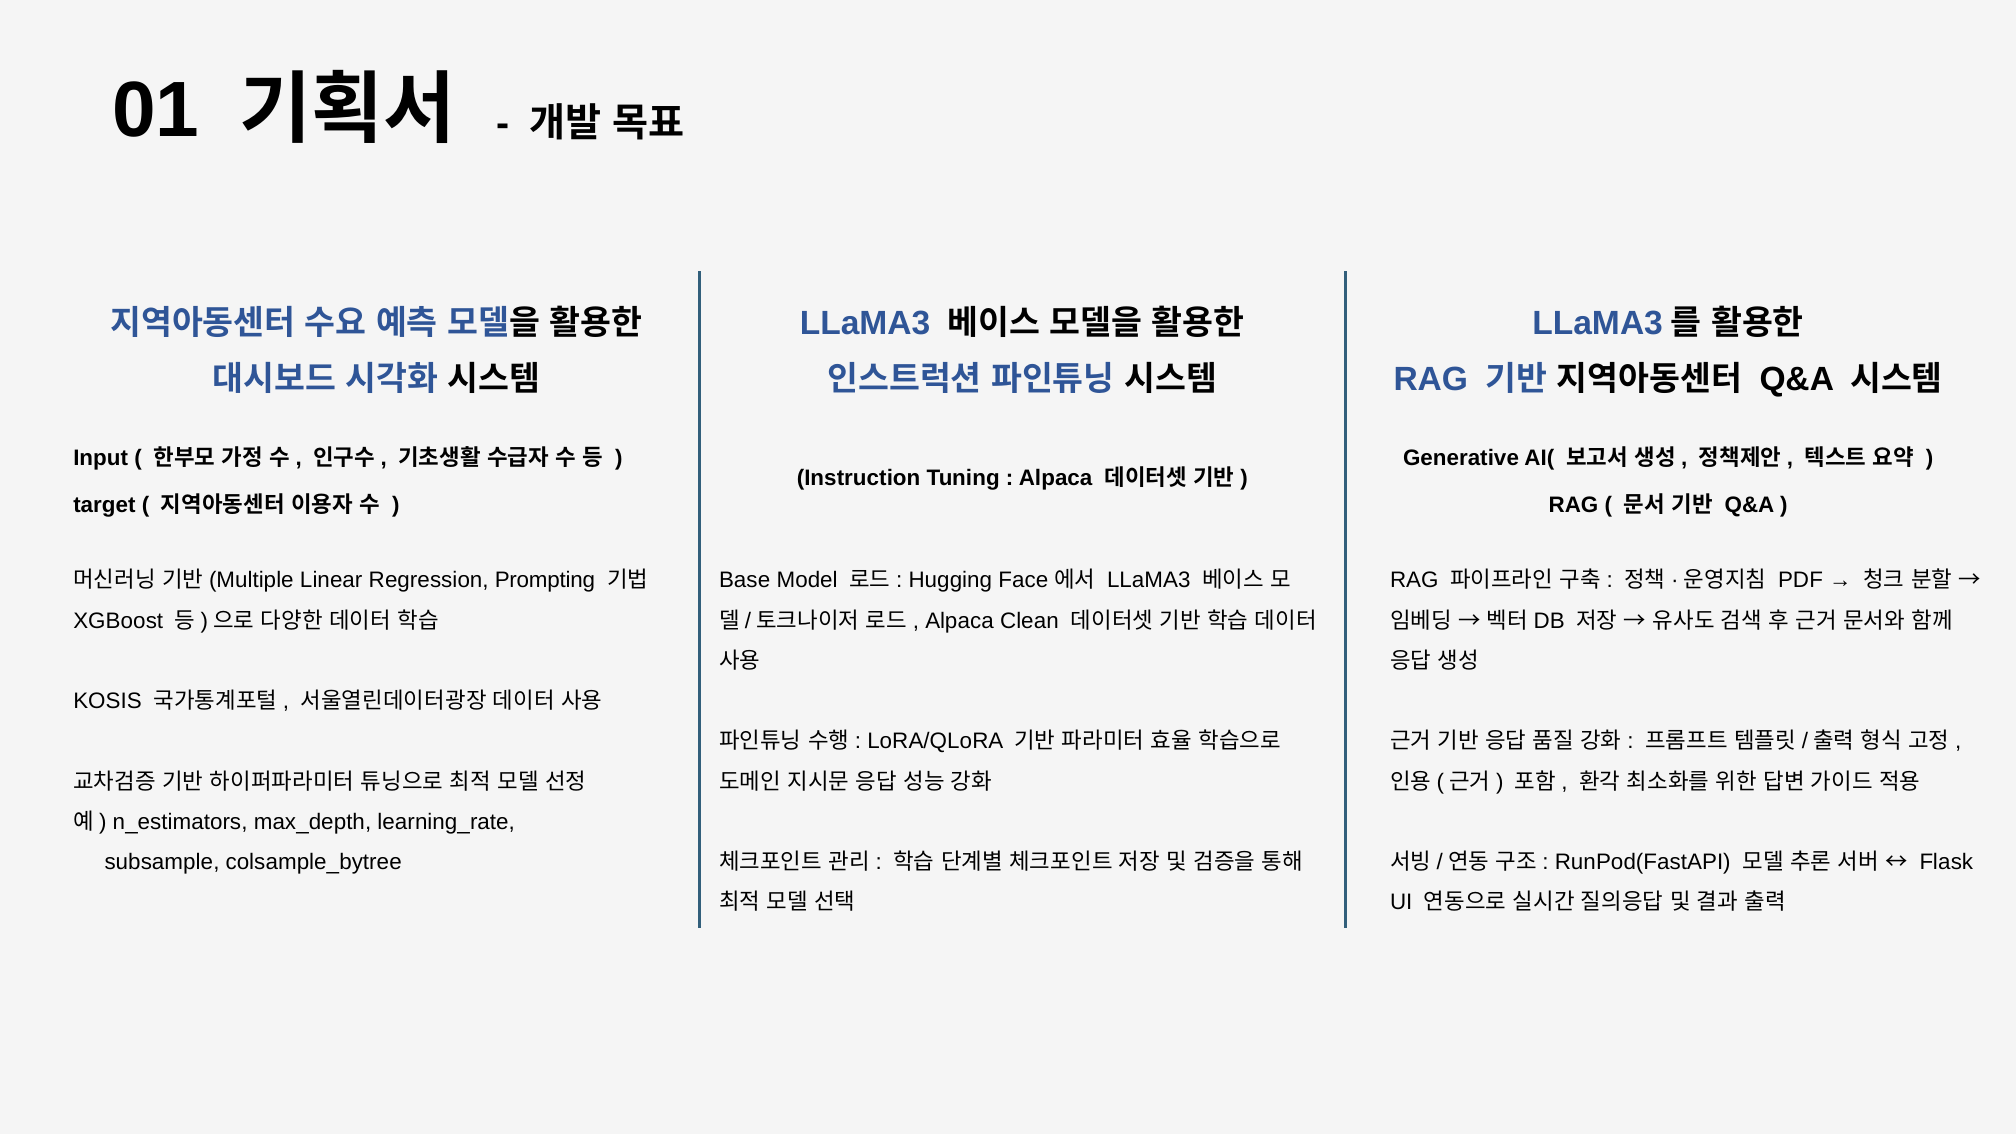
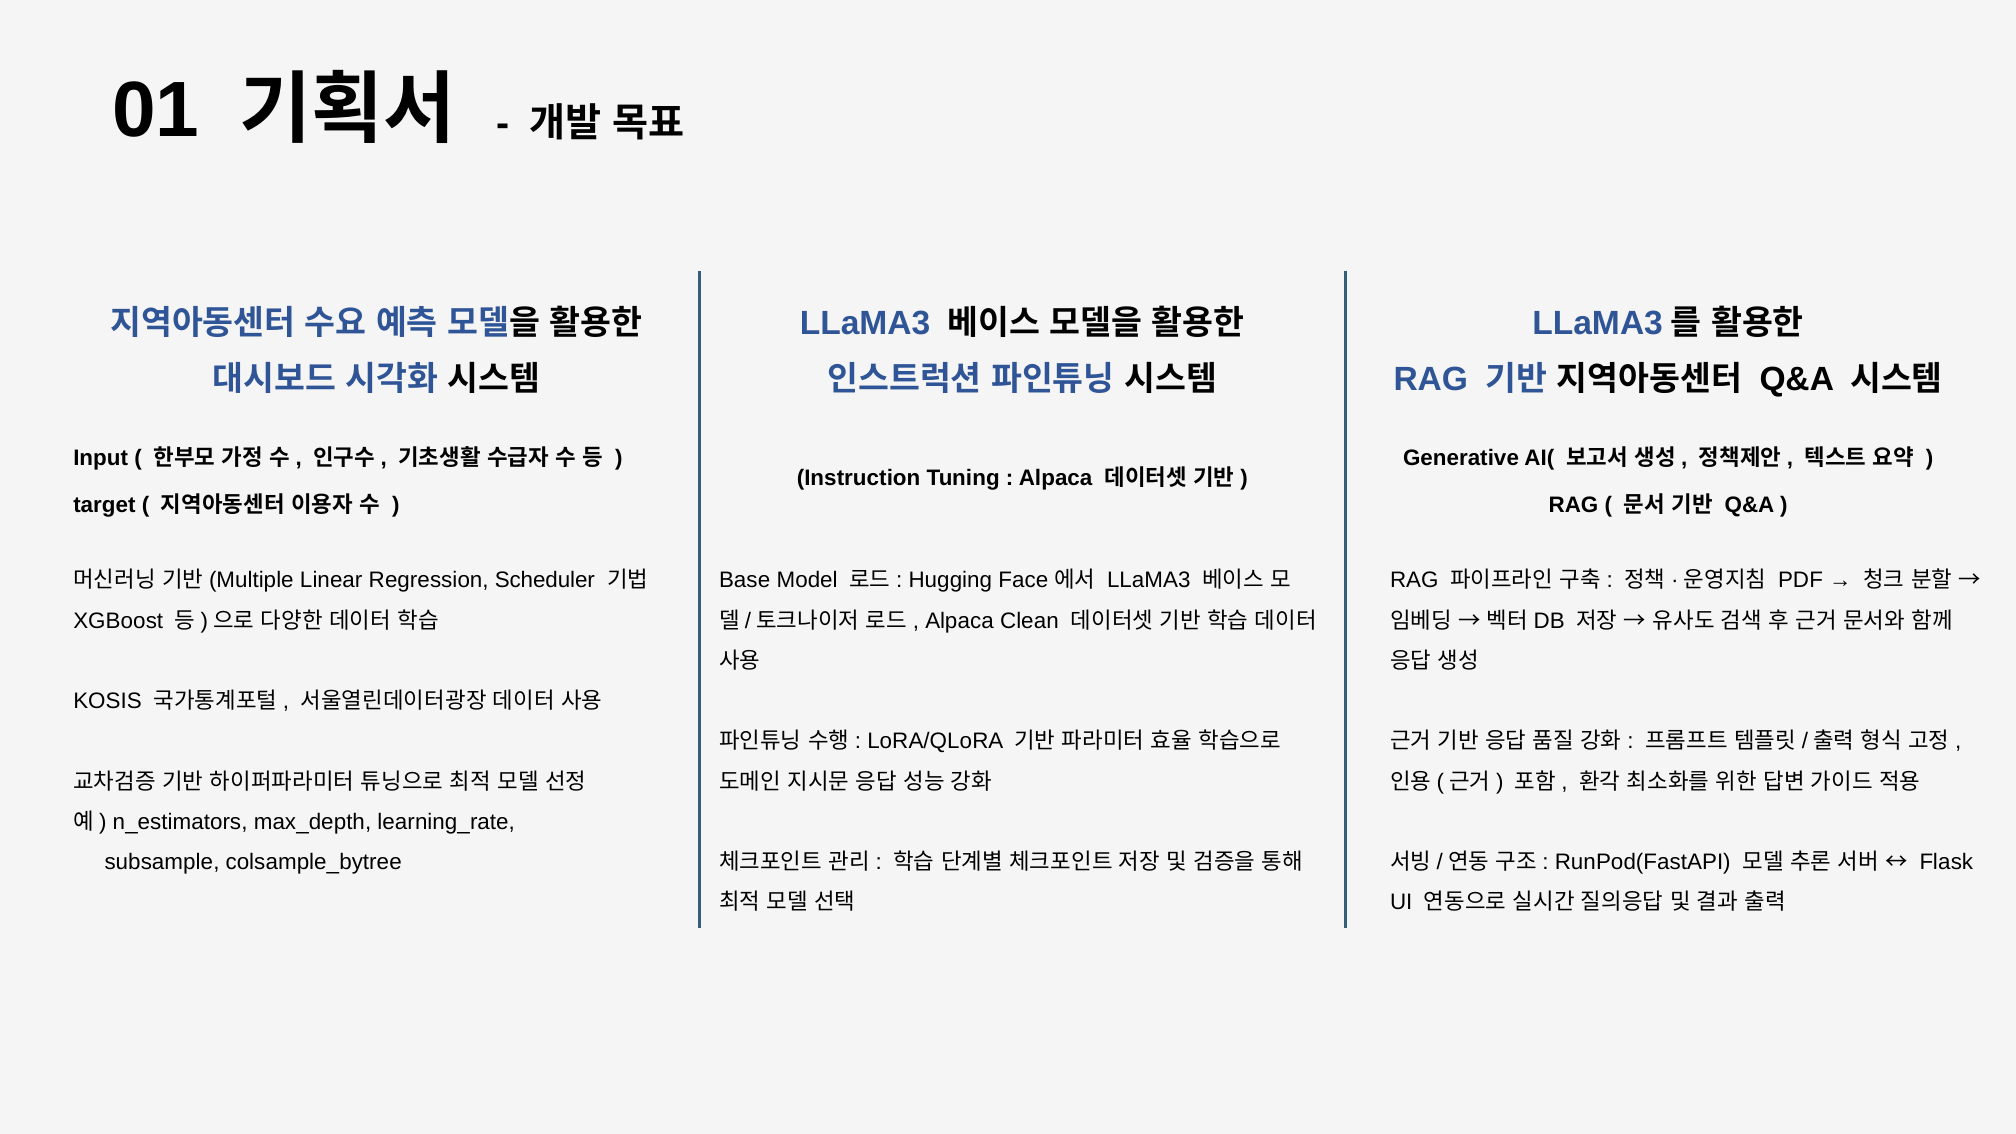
Prompting: Prompting -> Scheduler
